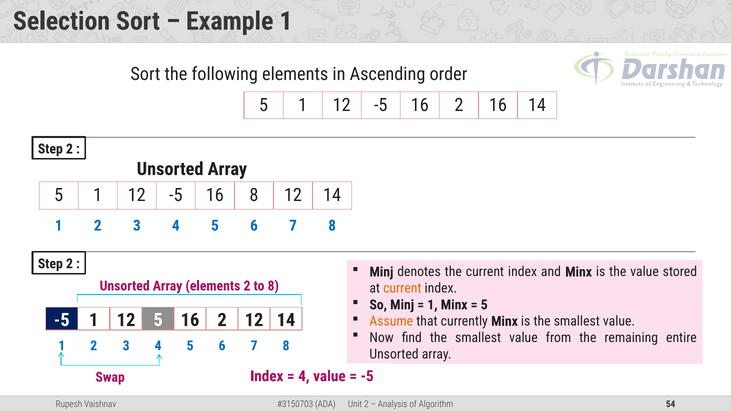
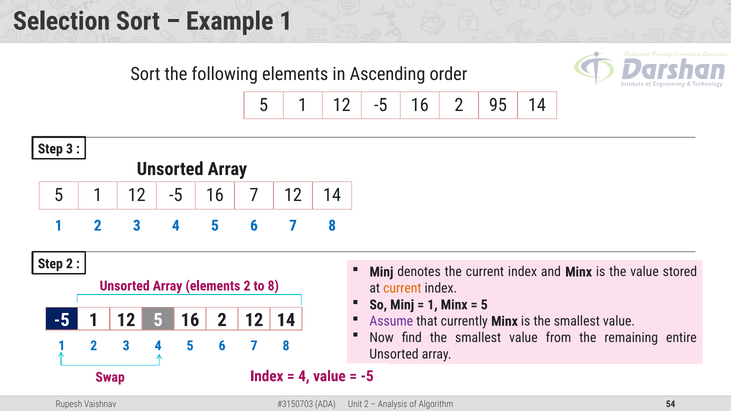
2 16: 16 -> 95
2 at (69, 149): 2 -> 3
16 8: 8 -> 7
Assume colour: orange -> purple
